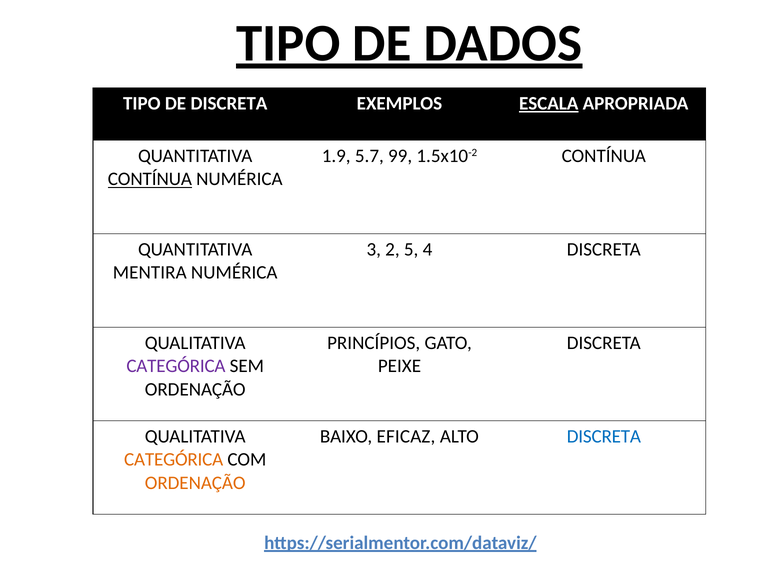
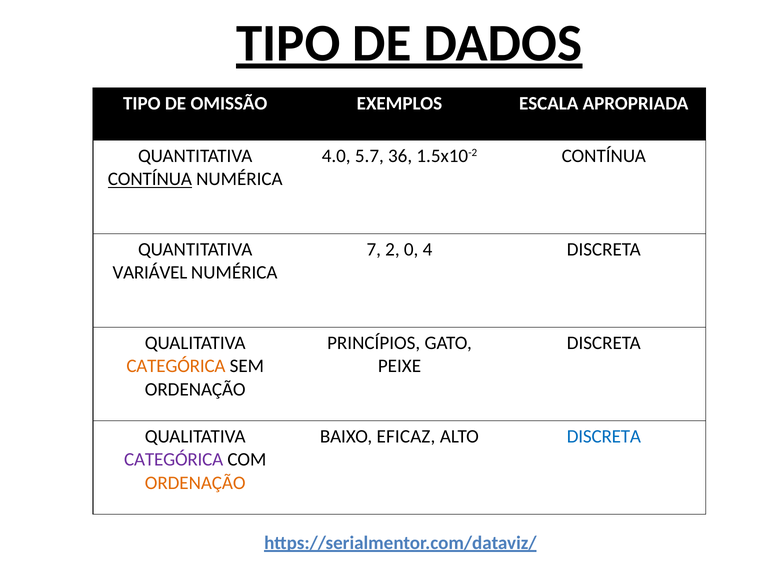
DE DISCRETA: DISCRETA -> OMISSÃO
ESCALA underline: present -> none
1.9: 1.9 -> 4.0
99: 99 -> 36
3: 3 -> 7
5: 5 -> 0
MENTIRA: MENTIRA -> VARIÁVEL
CATEGÓRICA at (176, 366) colour: purple -> orange
CATEGÓRICA at (174, 460) colour: orange -> purple
